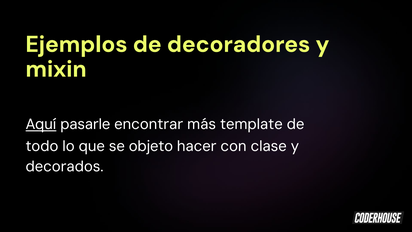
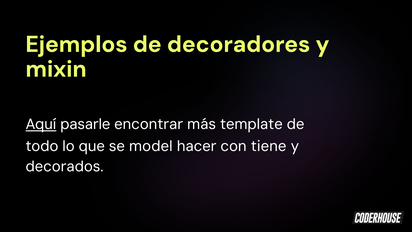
objeto: objeto -> model
clase: clase -> tiene
